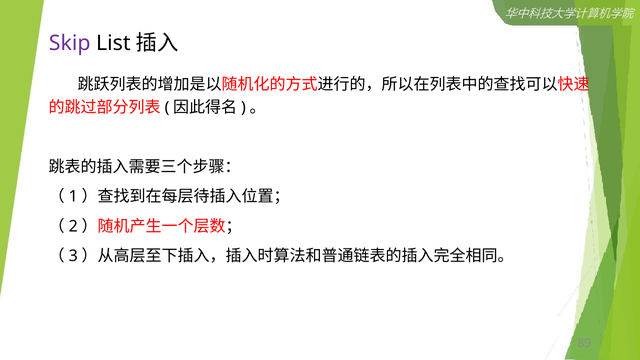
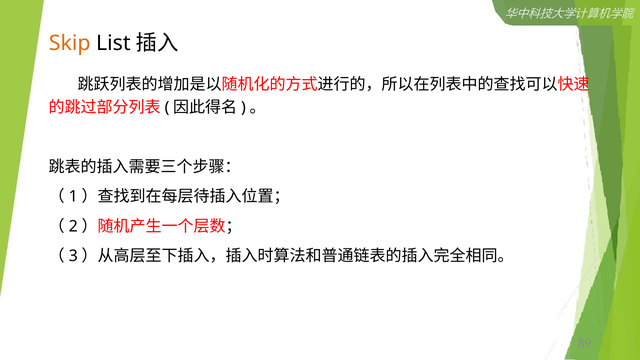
Skip colour: purple -> orange
